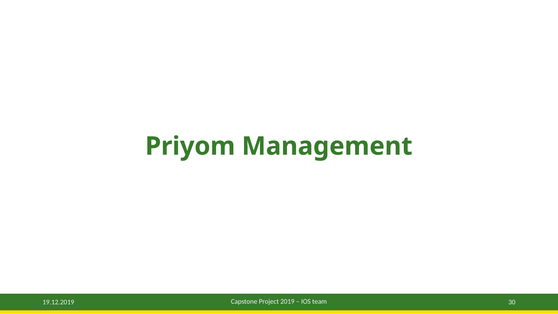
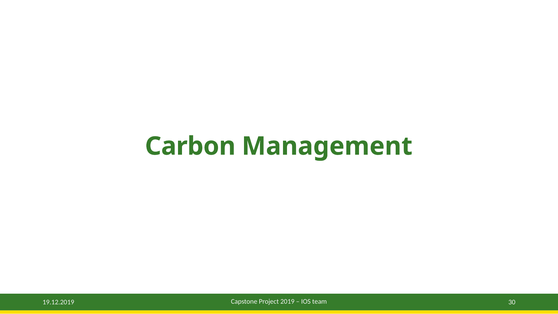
Priyom: Priyom -> Carbon
